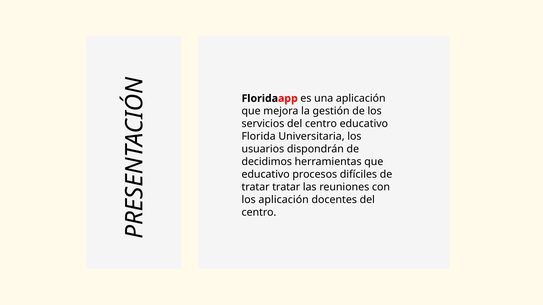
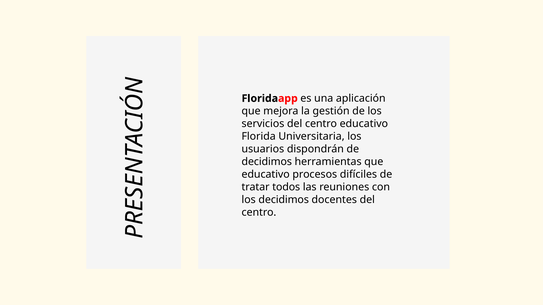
tratar tratar: tratar -> todos
los aplicación: aplicación -> decidimos
